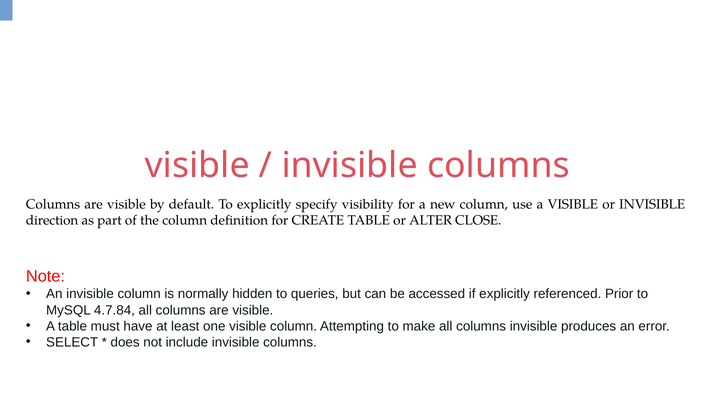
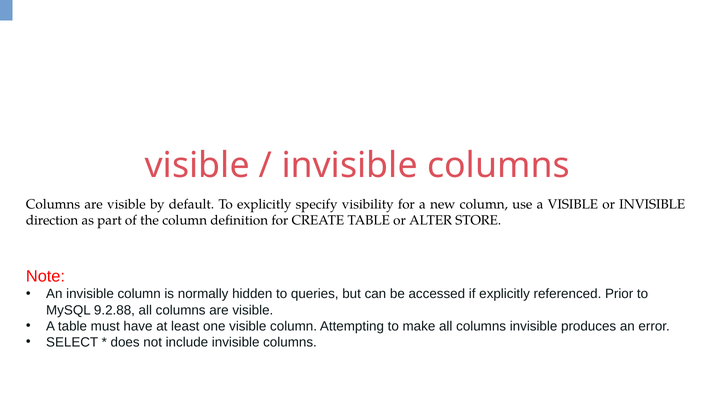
CLOSE: CLOSE -> STORE
4.7.84: 4.7.84 -> 9.2.88
